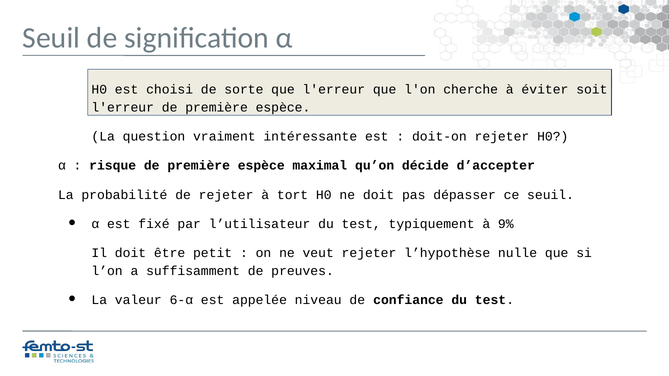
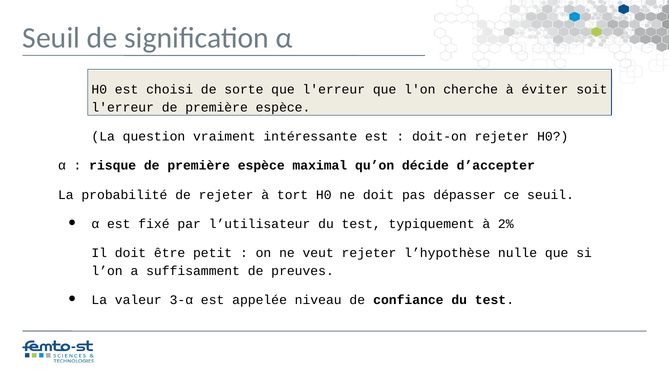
9%: 9% -> 2%
6-α: 6-α -> 3-α
